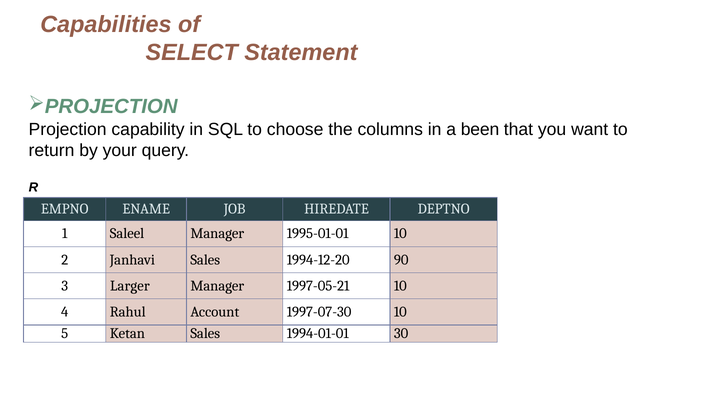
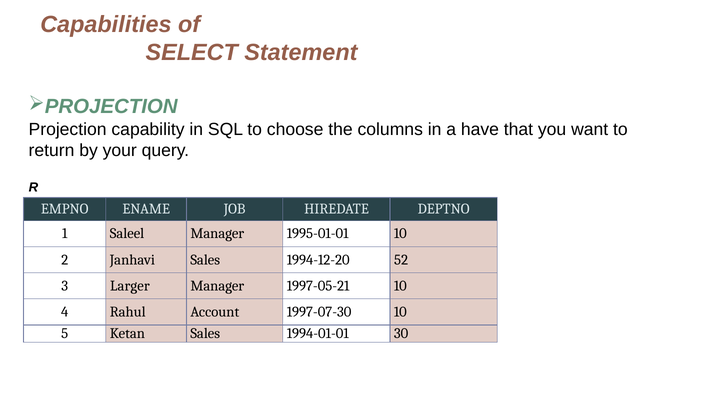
been: been -> have
90: 90 -> 52
